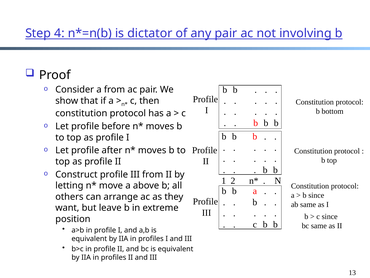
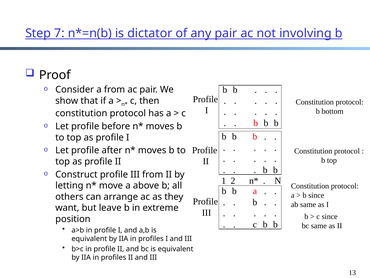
4: 4 -> 7
